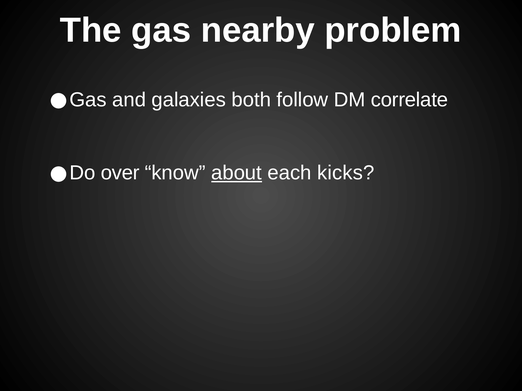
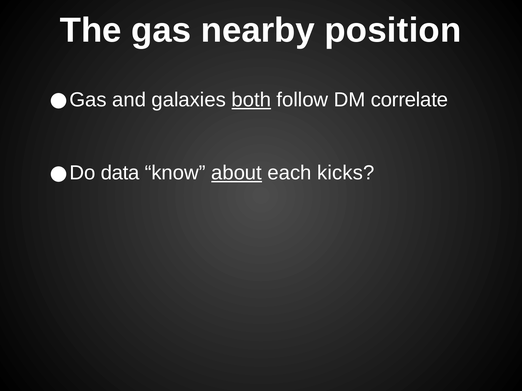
problem: problem -> position
both underline: none -> present
over: over -> data
